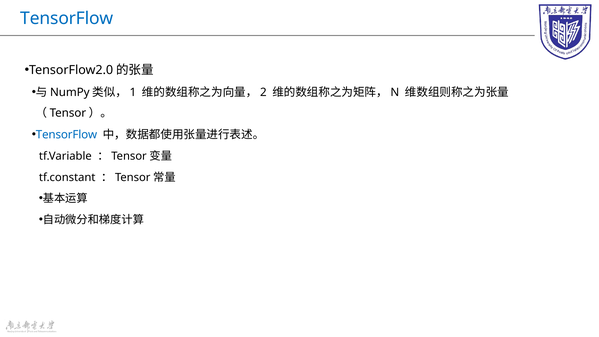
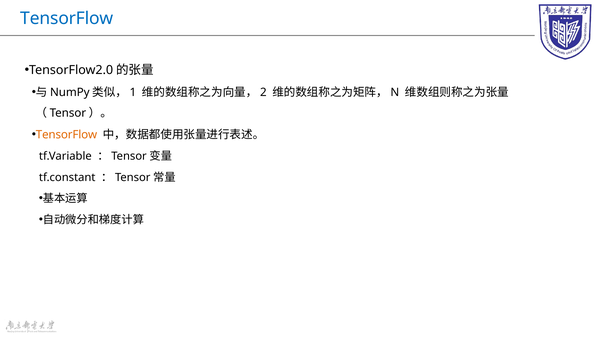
TensorFlow at (66, 135) colour: blue -> orange
